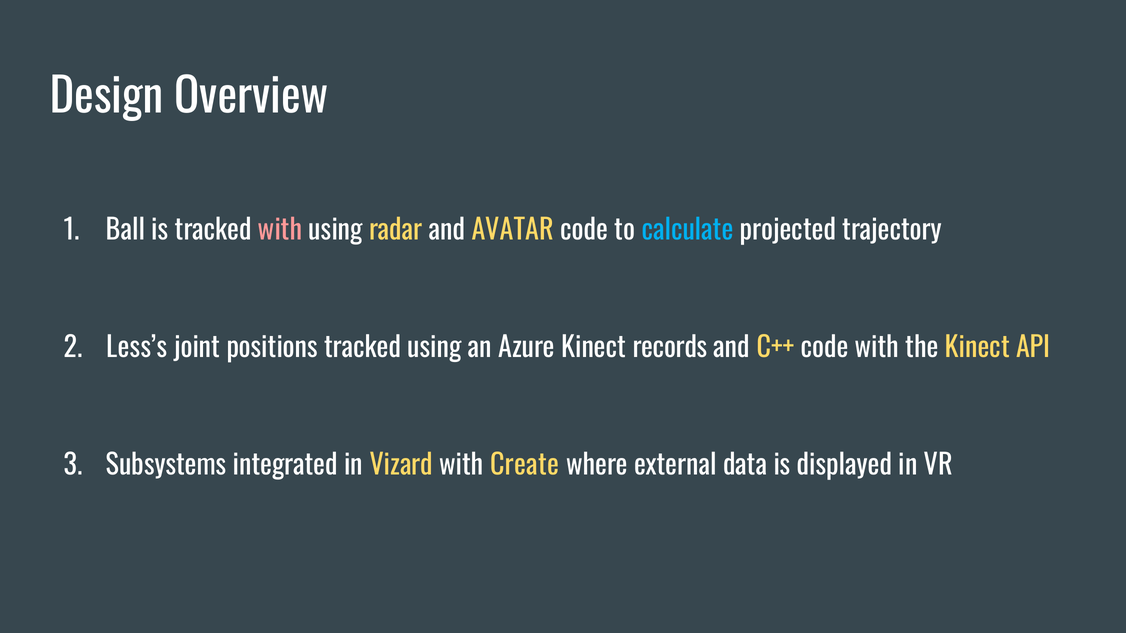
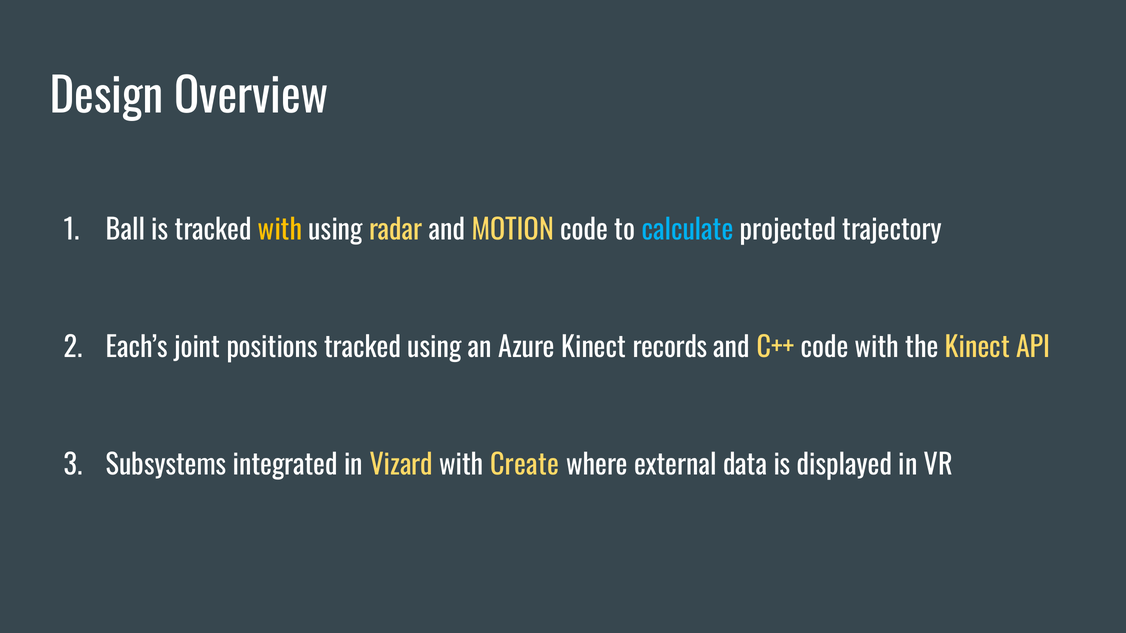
with at (280, 231) colour: pink -> yellow
AVATAR: AVATAR -> MOTION
Less’s: Less’s -> Each’s
